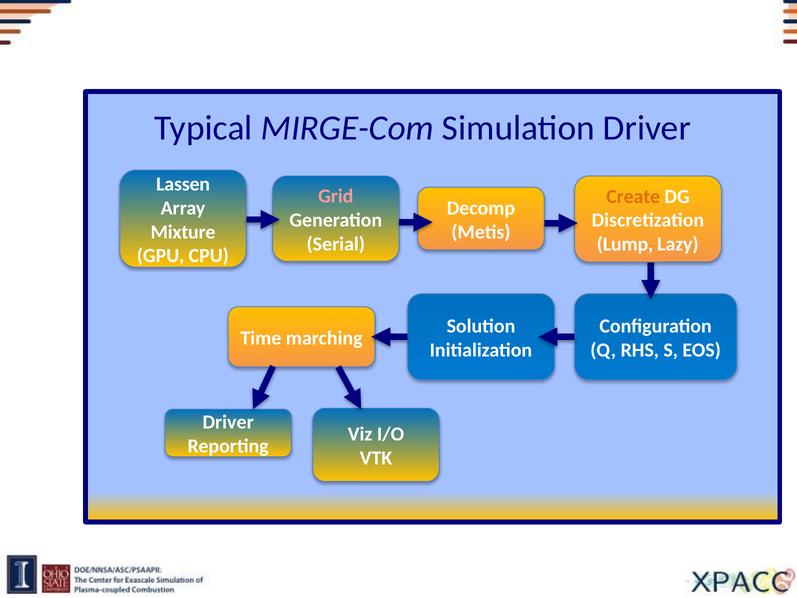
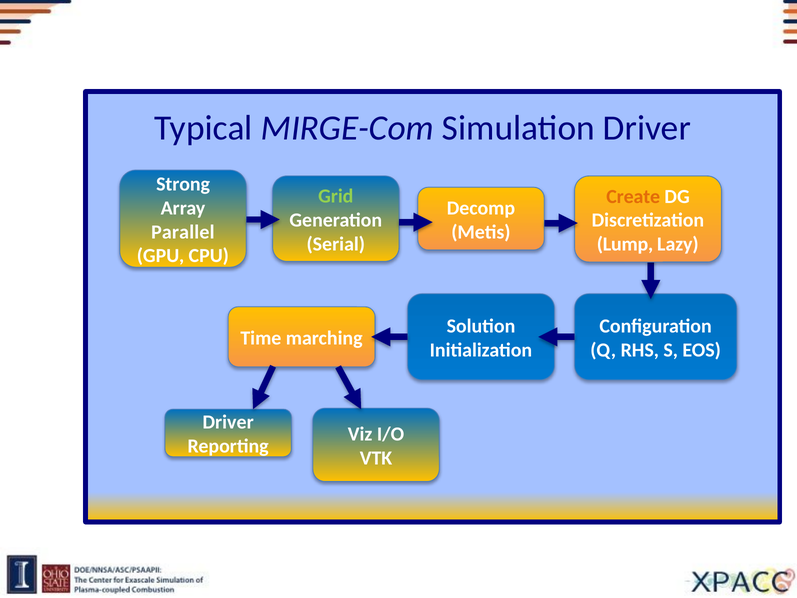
Lassen: Lassen -> Strong
Grid colour: pink -> light green
Mixture: Mixture -> Parallel
